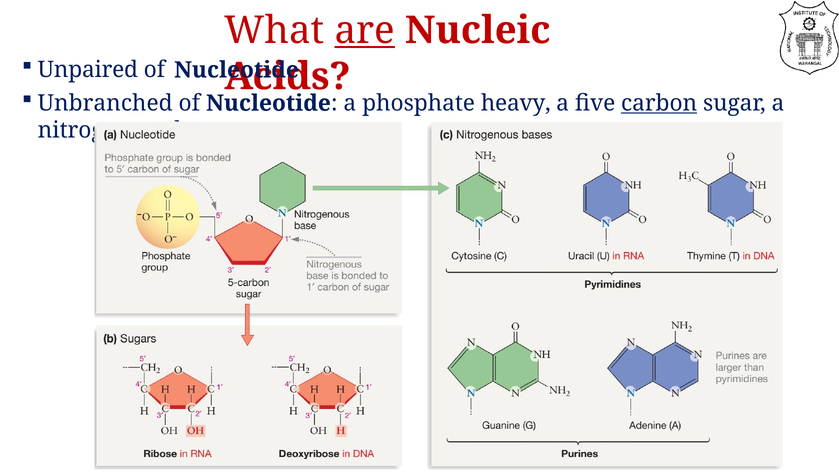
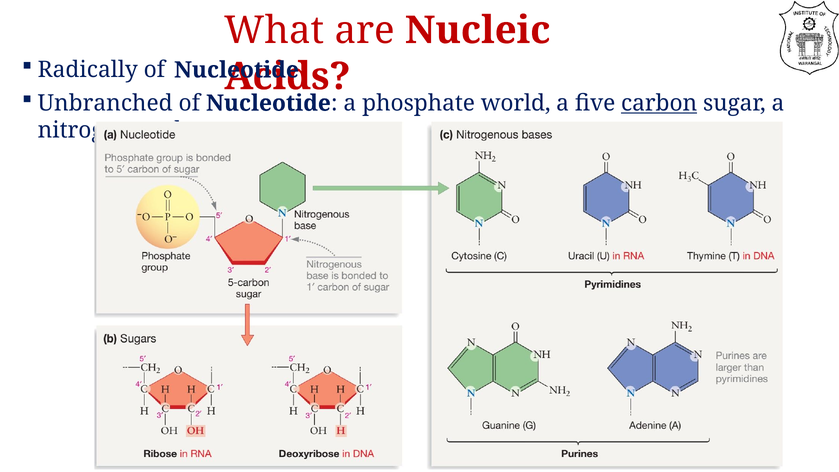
are underline: present -> none
Unpaired: Unpaired -> Radically
heavy: heavy -> world
